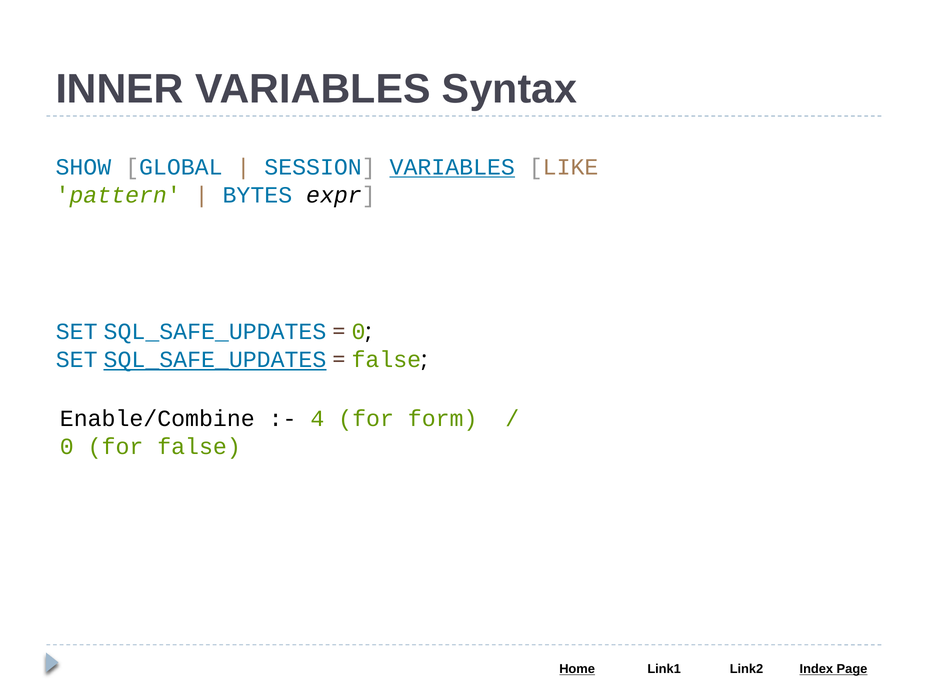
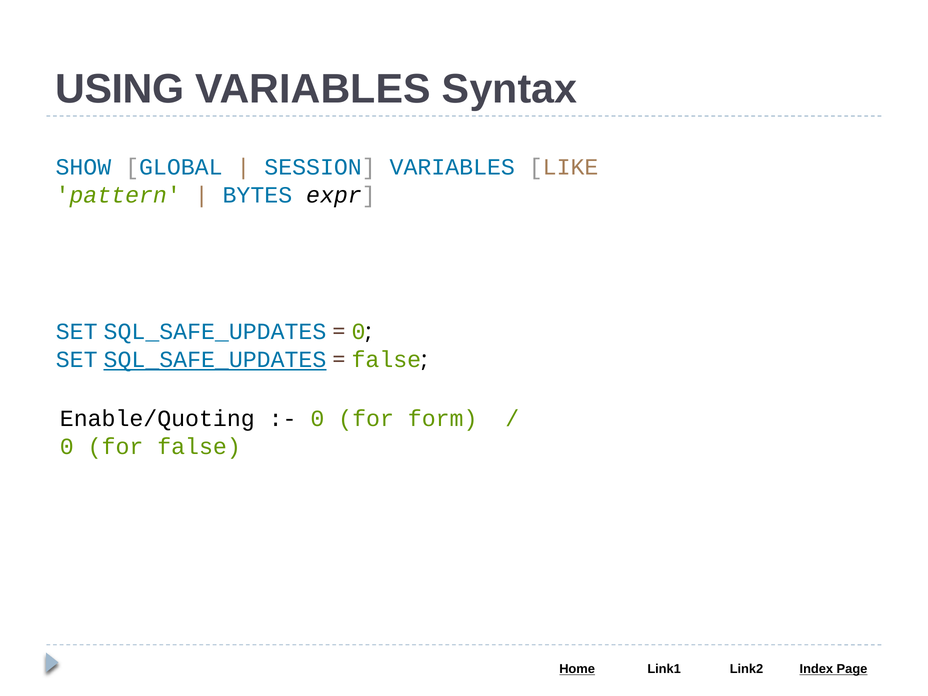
INNER: INNER -> USING
VARIABLES at (452, 167) underline: present -> none
Enable/Combine: Enable/Combine -> Enable/Quoting
4 at (317, 419): 4 -> 0
